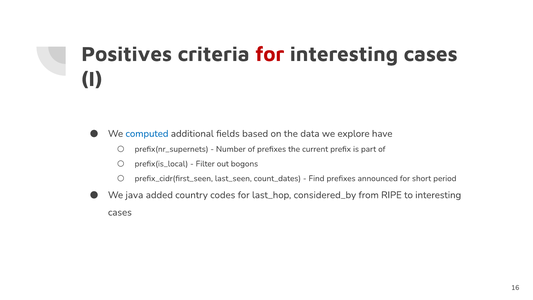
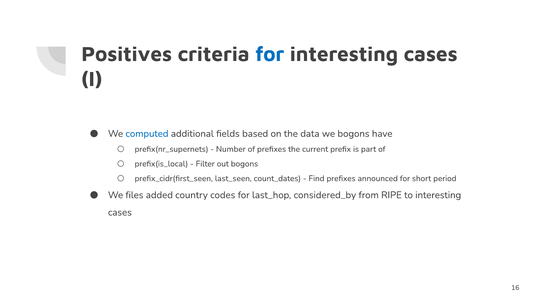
for at (270, 54) colour: red -> blue
we explore: explore -> bogons
java: java -> files
